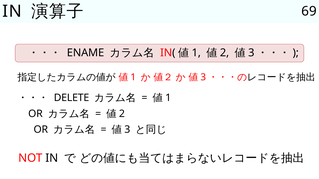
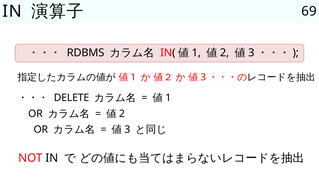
ENAME: ENAME -> RDBMS
